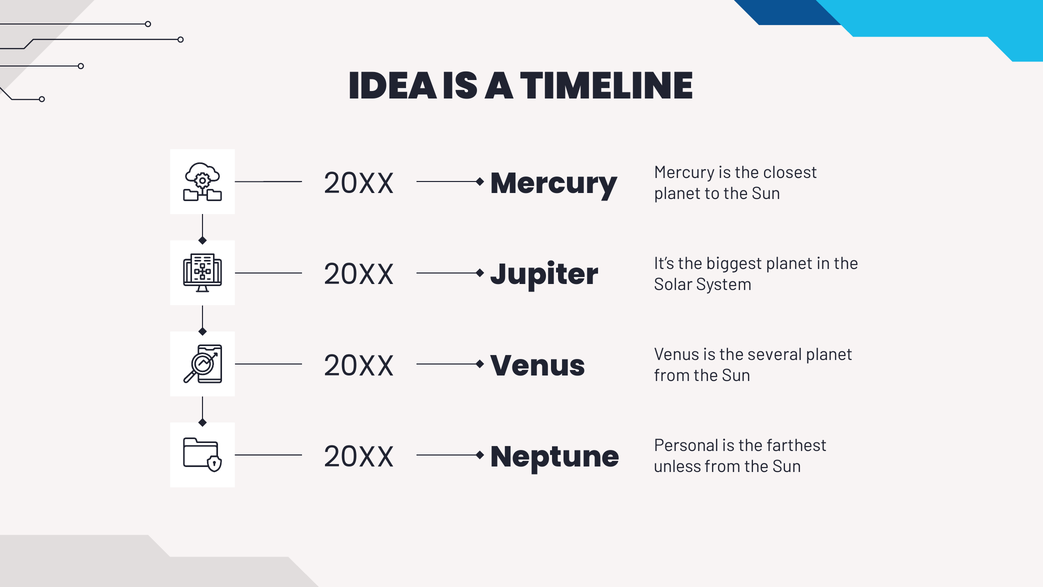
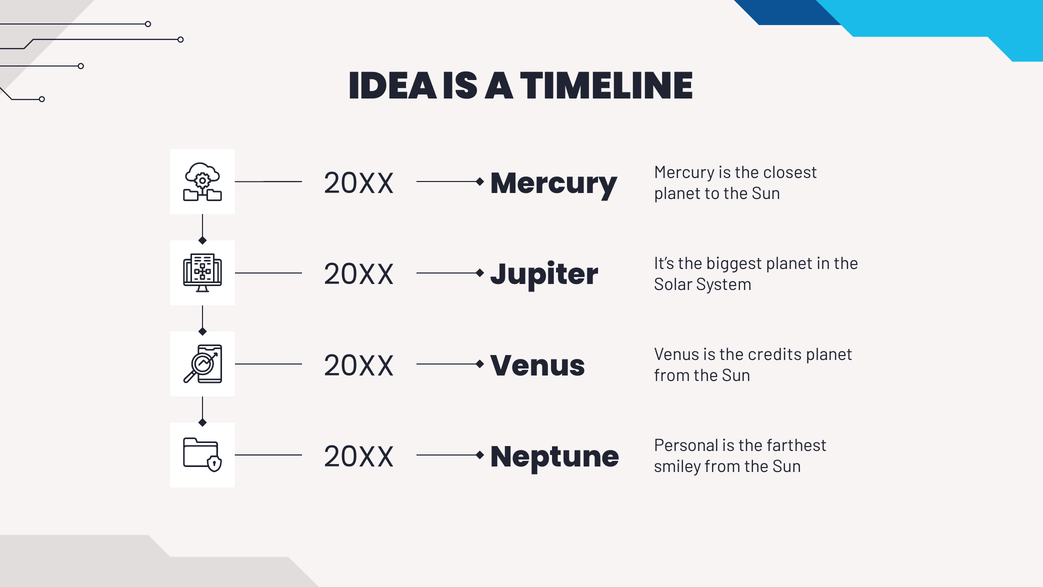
several: several -> credits
unless: unless -> smiley
